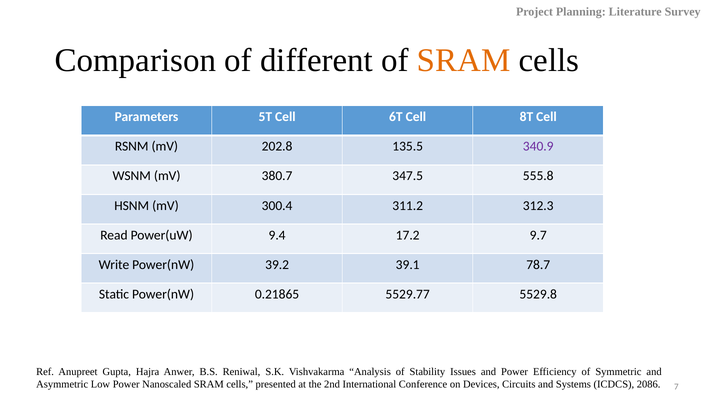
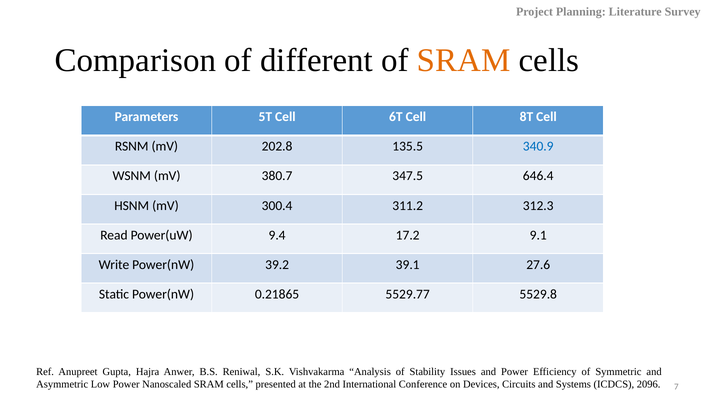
340.9 colour: purple -> blue
555.8: 555.8 -> 646.4
9.7: 9.7 -> 9.1
78.7: 78.7 -> 27.6
2086: 2086 -> 2096
